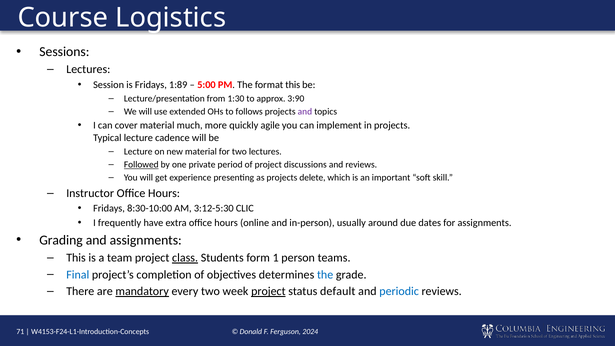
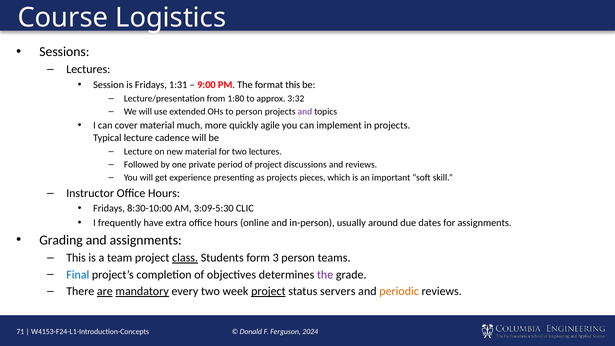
1:89: 1:89 -> 1:31
5:00: 5:00 -> 9:00
1:30: 1:30 -> 1:80
3:90: 3:90 -> 3:32
to follows: follows -> person
Followed underline: present -> none
delete: delete -> pieces
3:12-5:30: 3:12-5:30 -> 3:09-5:30
1: 1 -> 3
the at (325, 275) colour: blue -> purple
are underline: none -> present
default: default -> servers
periodic colour: blue -> orange
